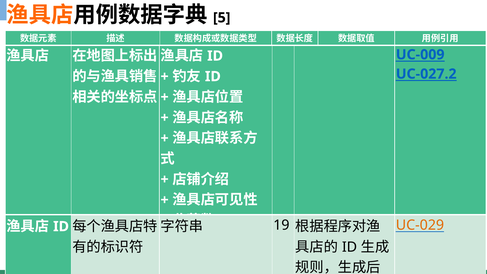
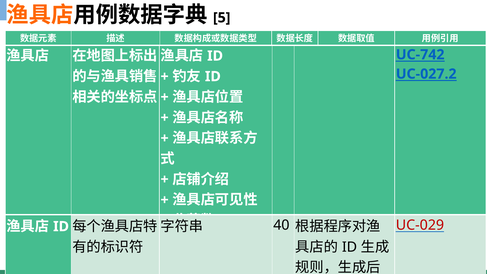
UC-009: UC-009 -> UC-742
19: 19 -> 40
UC-029 colour: orange -> red
